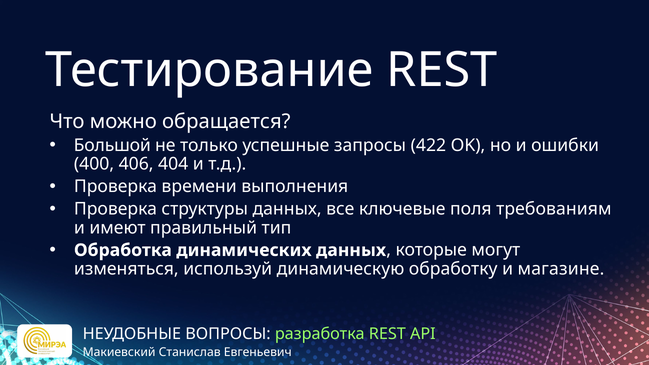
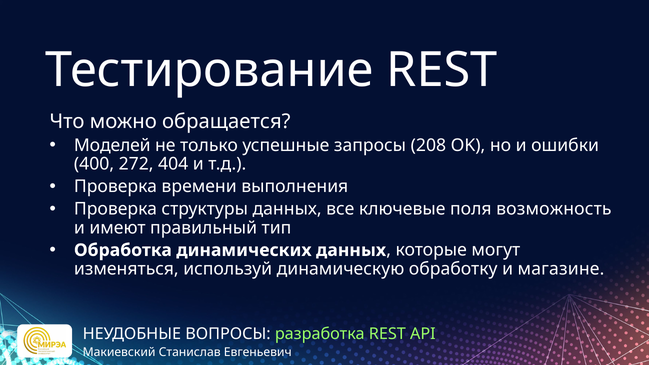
Большой: Большой -> Моделей
422: 422 -> 208
406: 406 -> 272
требованиям: требованиям -> возможность
